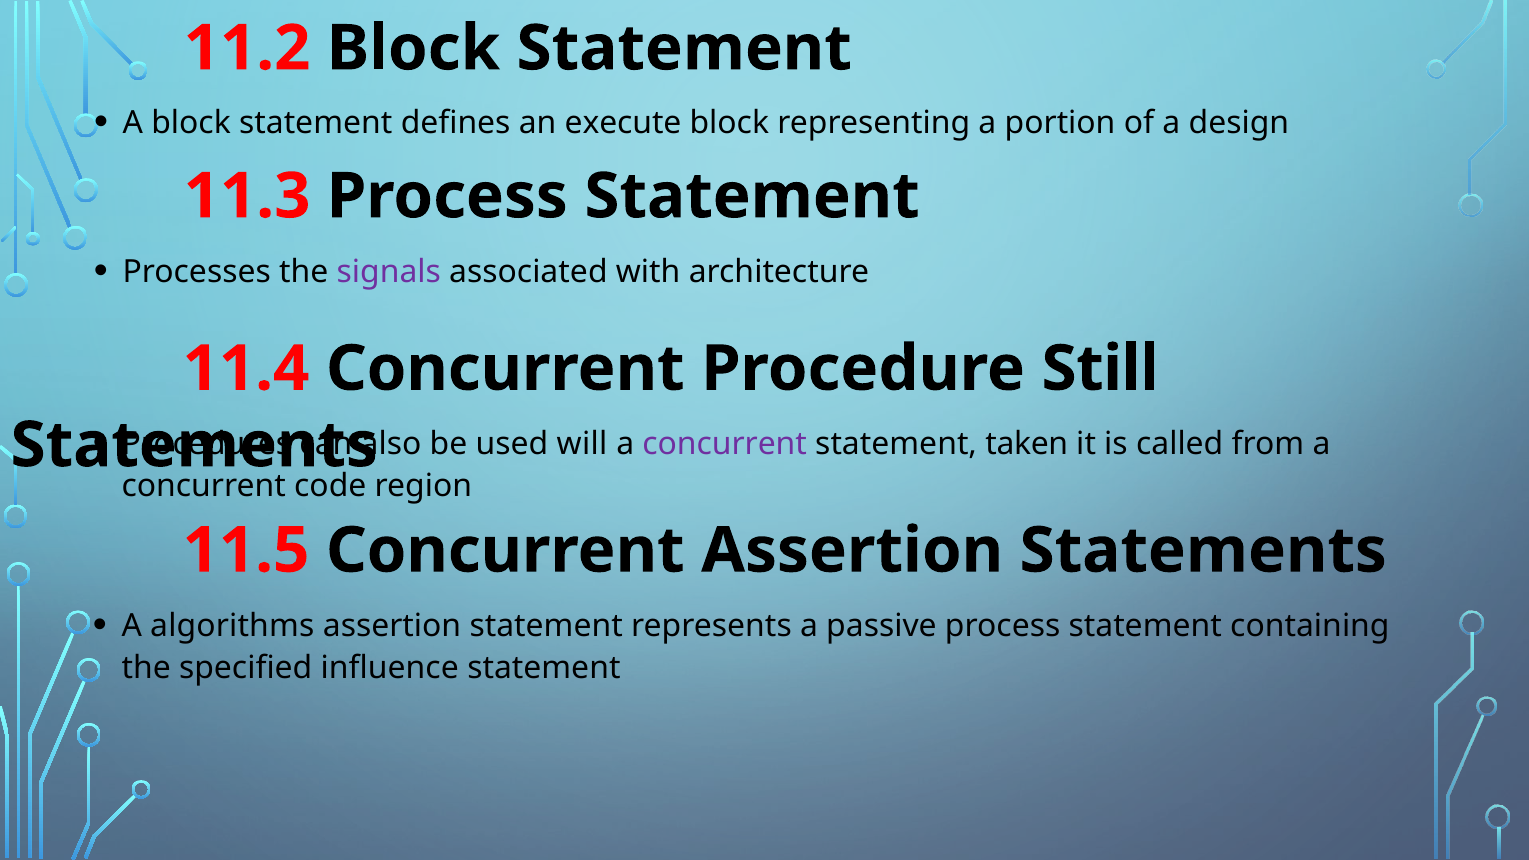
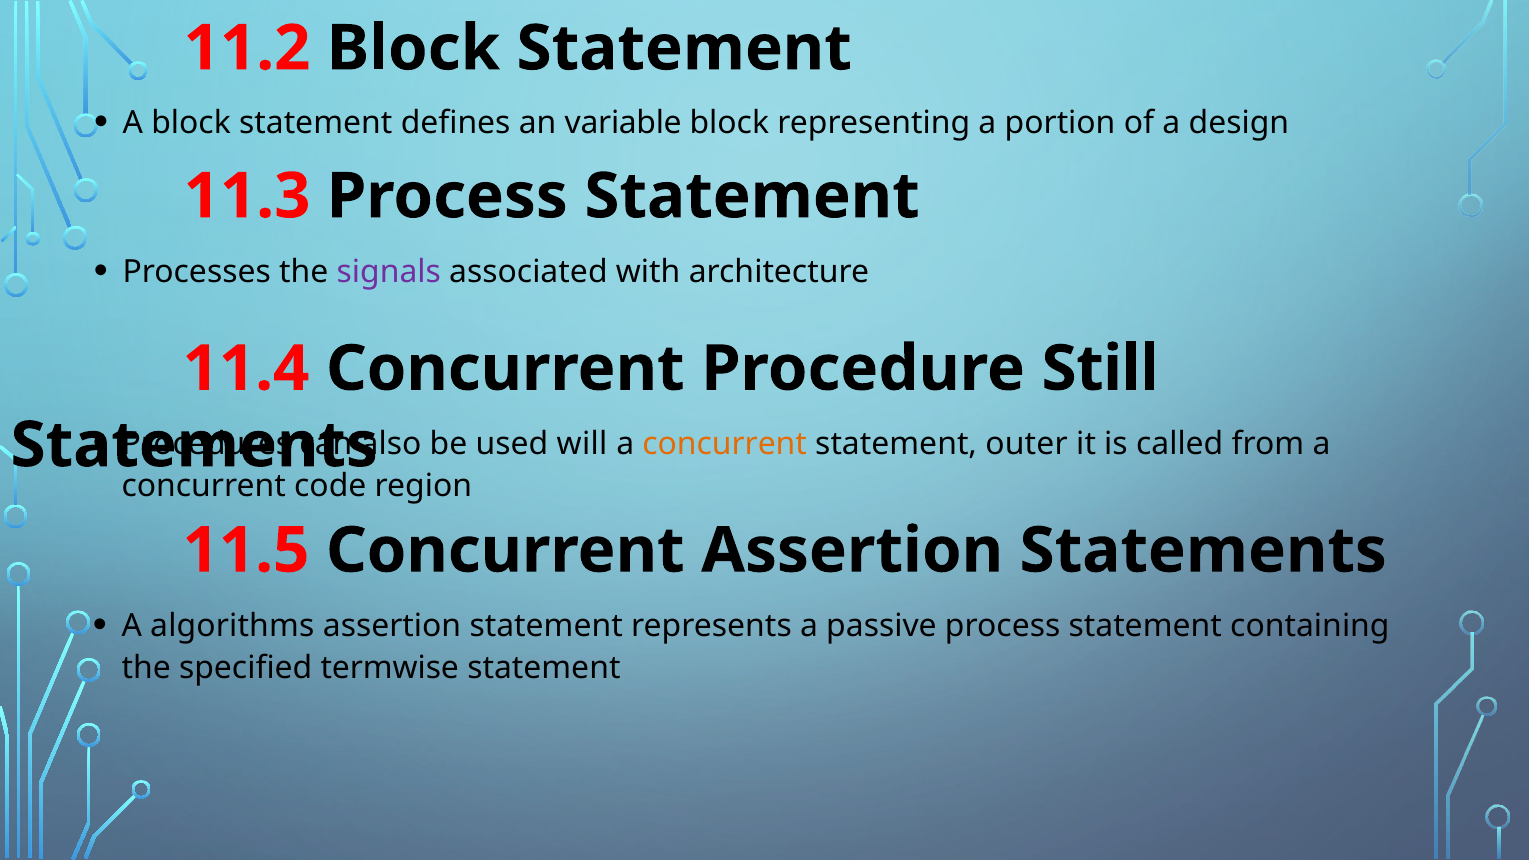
execute: execute -> variable
concurrent at (725, 444) colour: purple -> orange
taken: taken -> outer
influence: influence -> termwise
